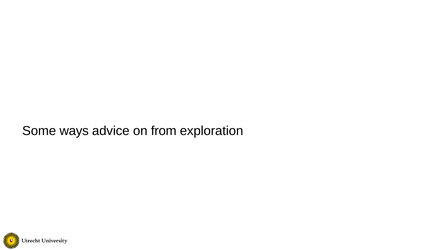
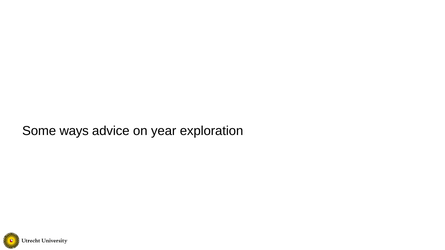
from: from -> year
